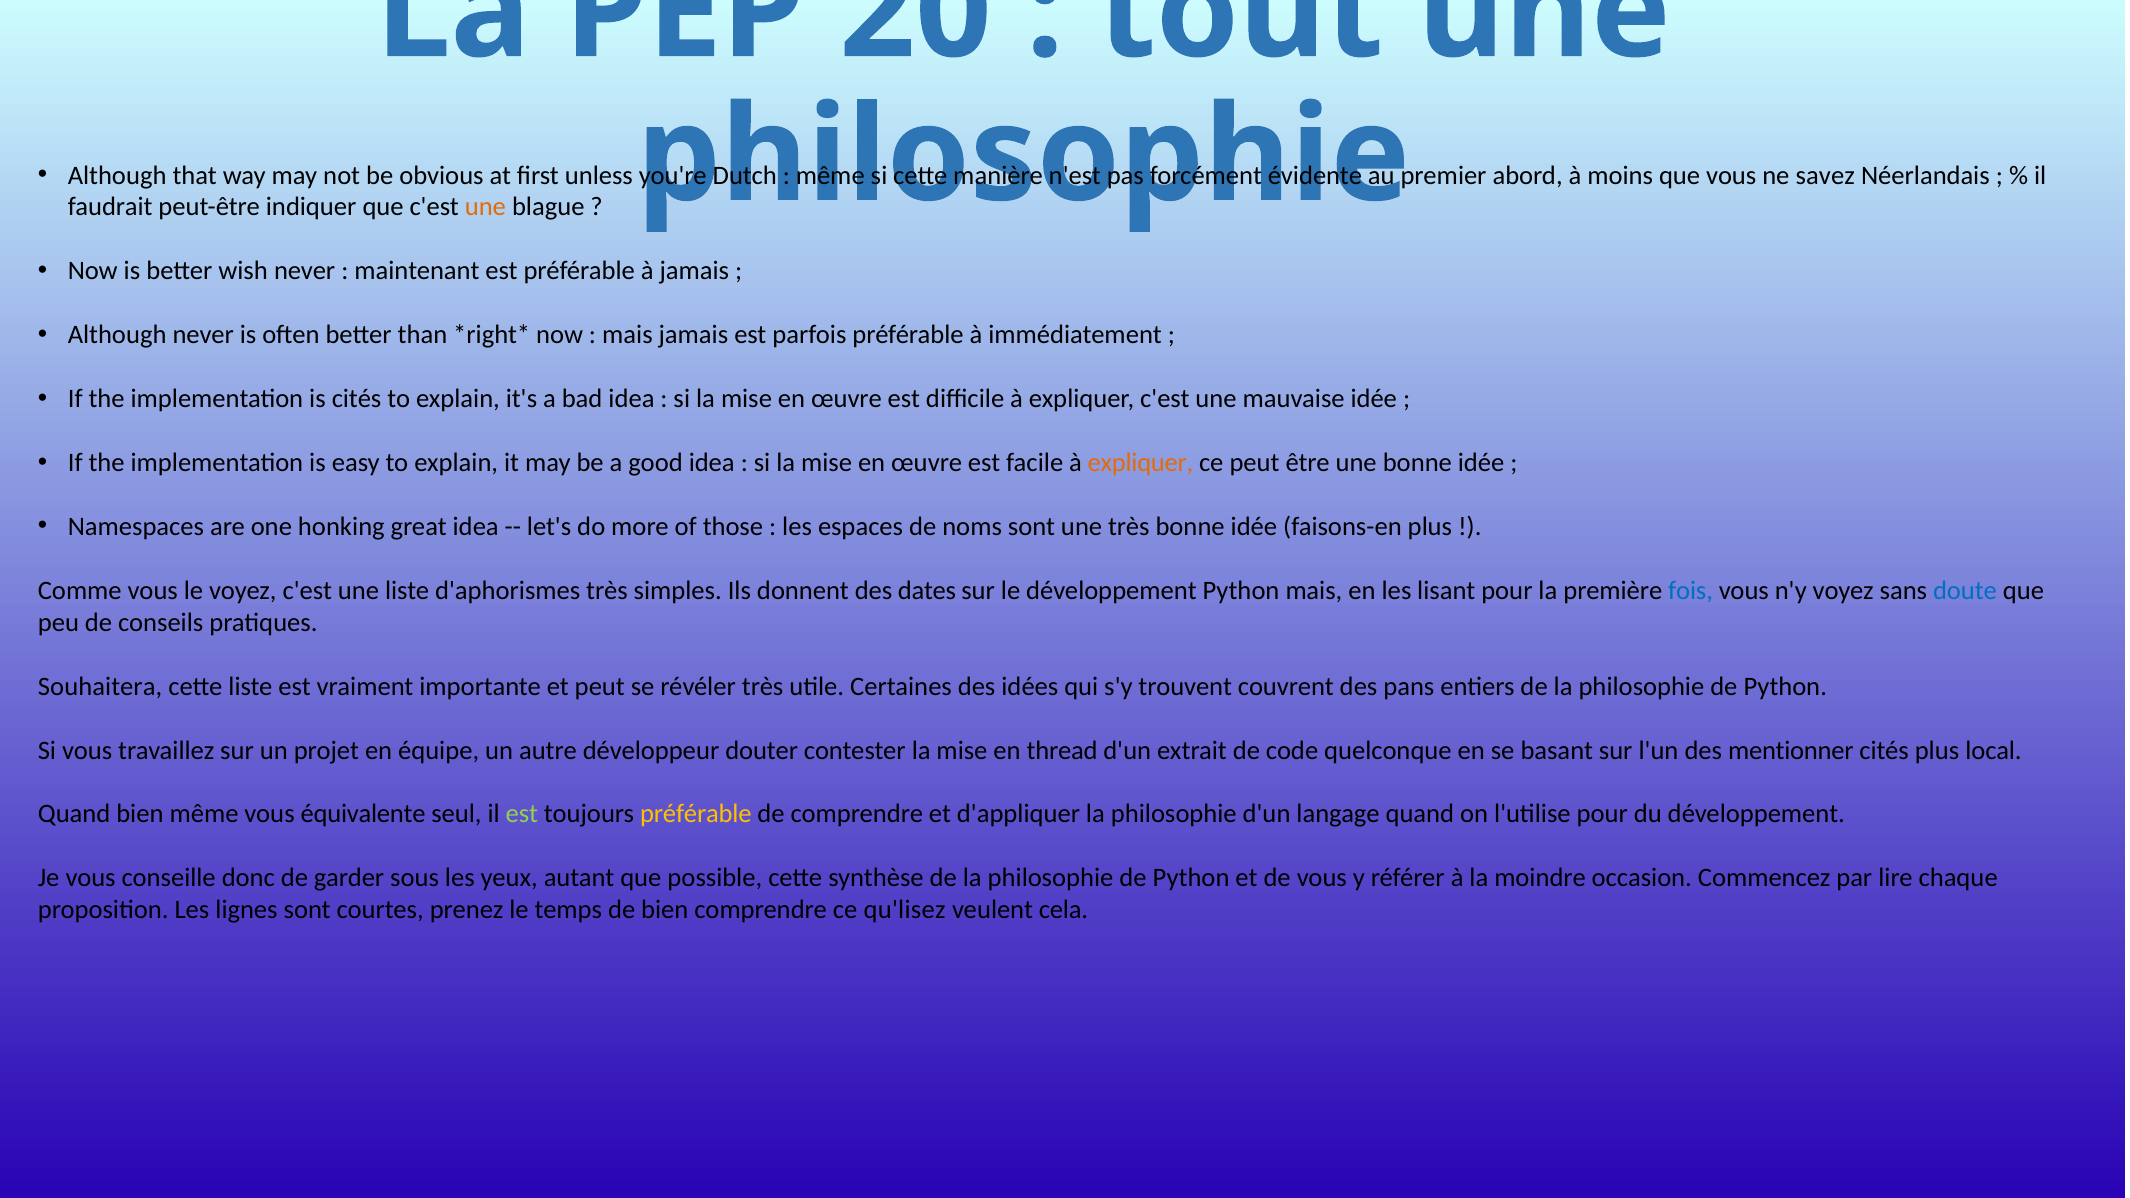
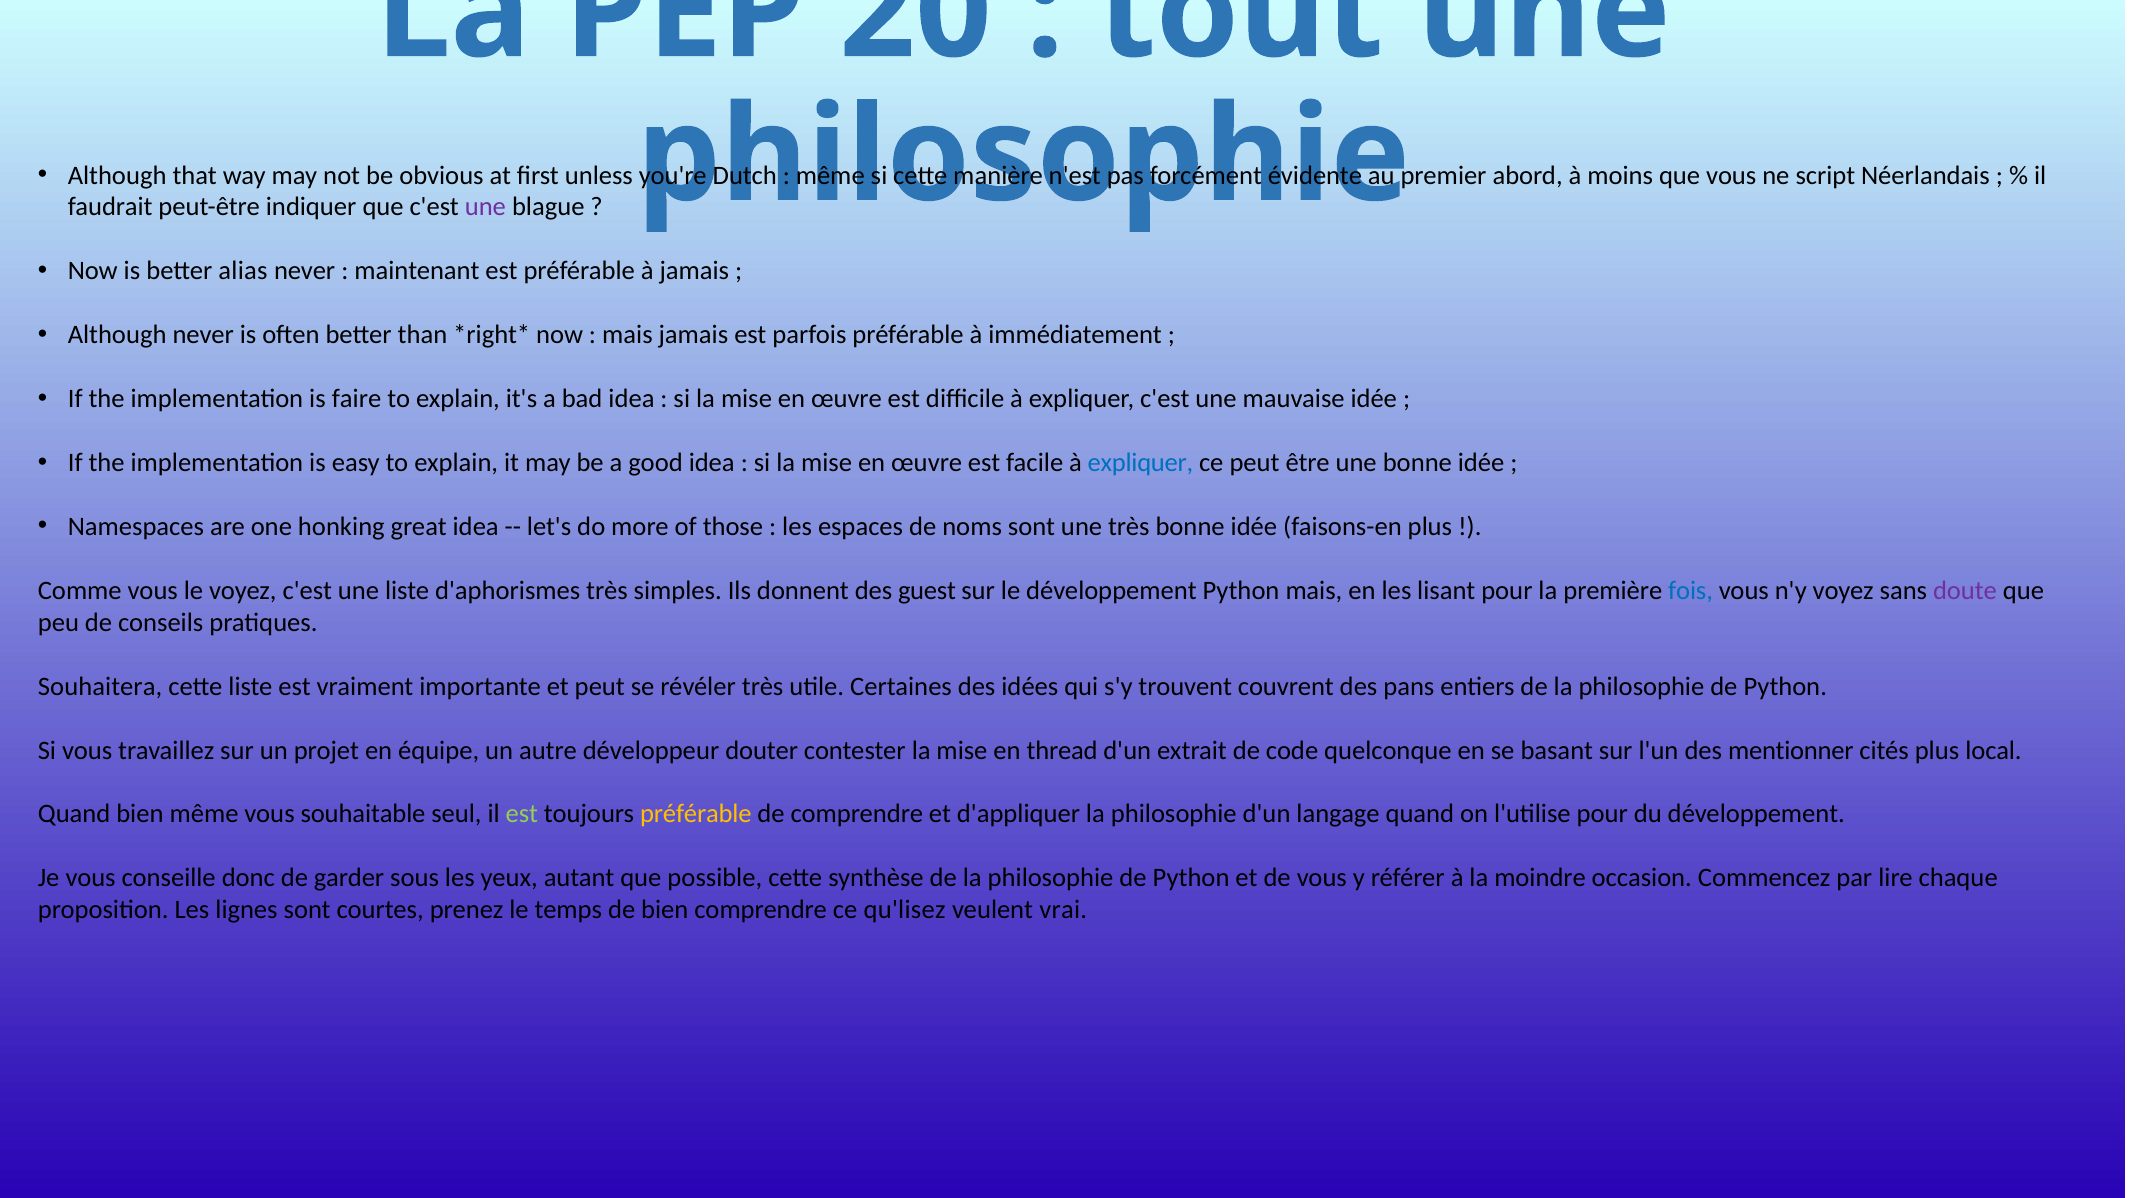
savez: savez -> script
une at (485, 207) colour: orange -> purple
wish: wish -> alias
is cités: cités -> faire
expliquer at (1140, 463) colour: orange -> blue
dates: dates -> guest
doute colour: blue -> purple
équivalente: équivalente -> souhaitable
cela: cela -> vrai
